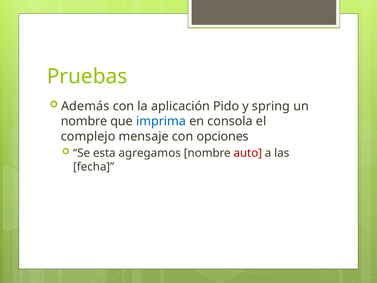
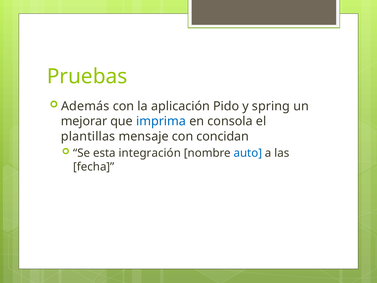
nombre at (84, 121): nombre -> mejorar
complejo: complejo -> plantillas
opciones: opciones -> concidan
agregamos: agregamos -> integración
auto colour: red -> blue
